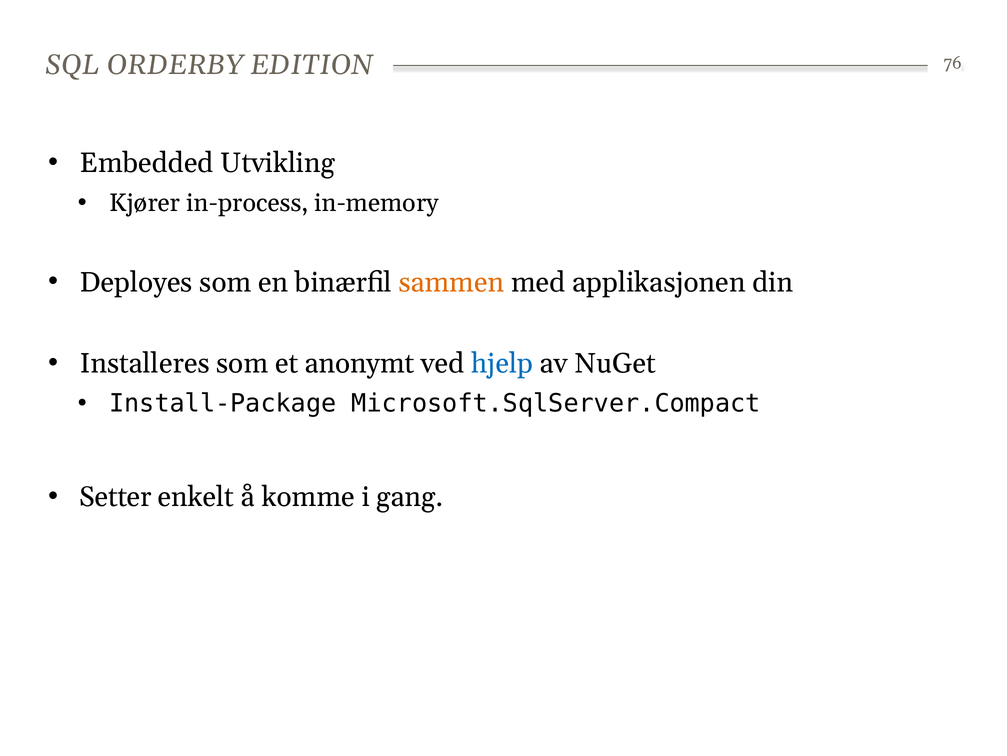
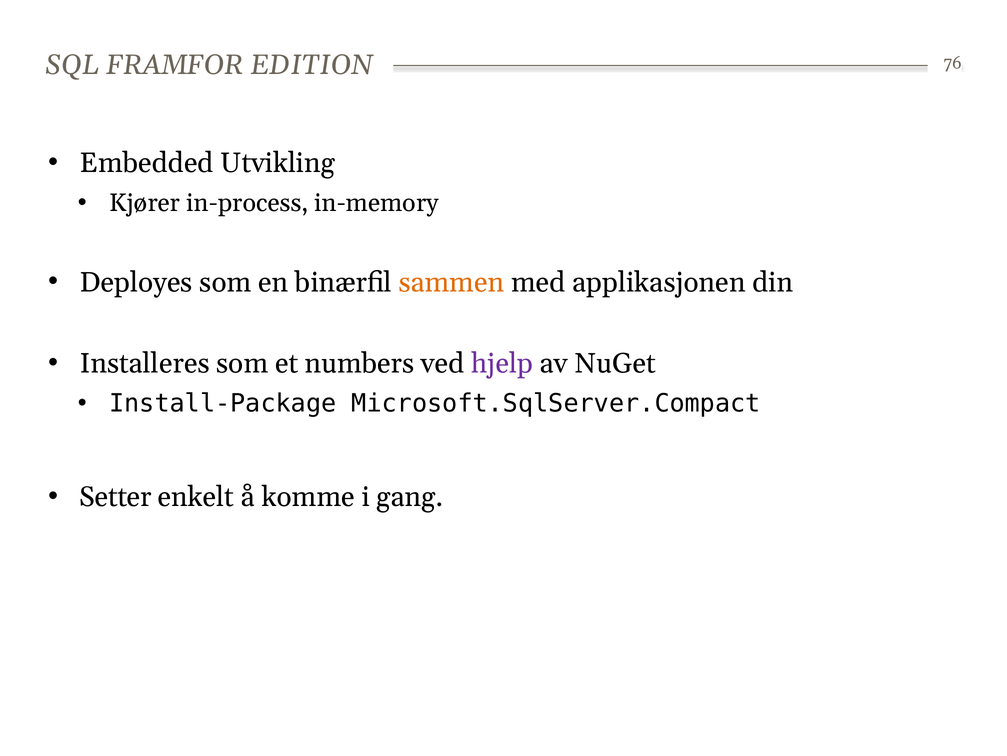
ORDERBY: ORDERBY -> FRAMFOR
anonymt: anonymt -> numbers
hjelp colour: blue -> purple
